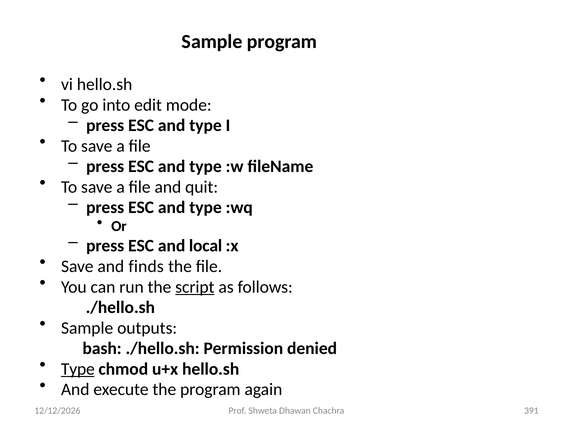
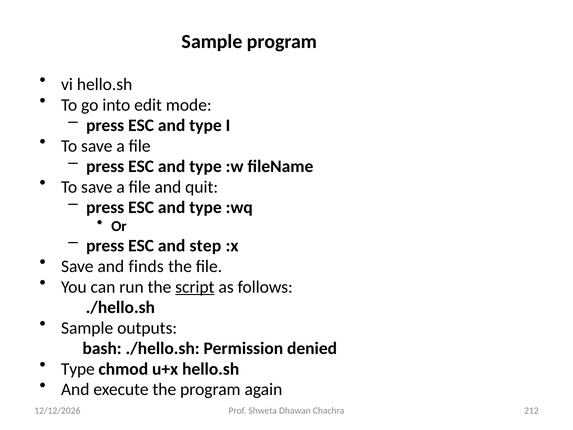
local: local -> step
Type at (78, 369) underline: present -> none
391: 391 -> 212
